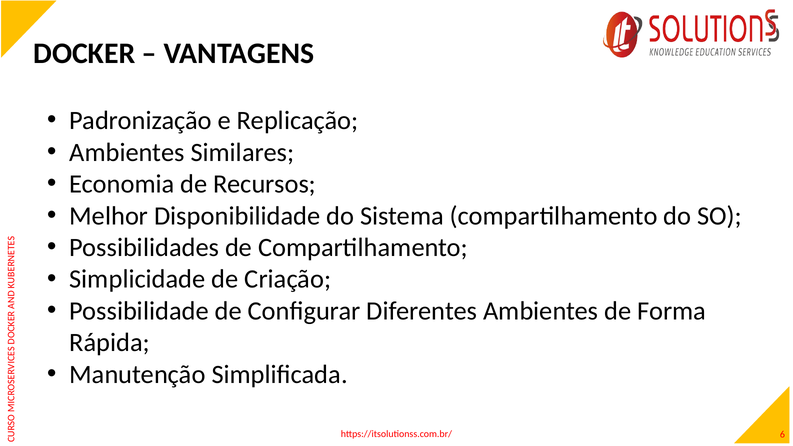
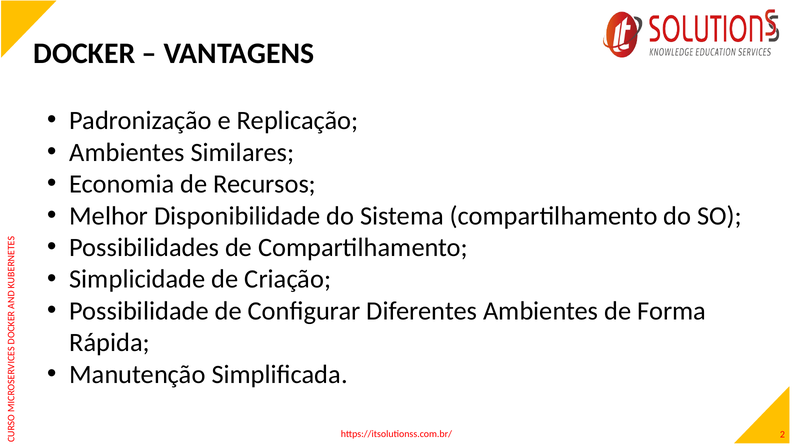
6: 6 -> 2
